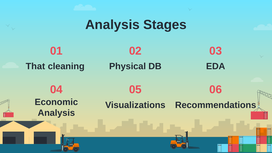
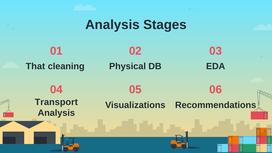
Economic: Economic -> Transport
